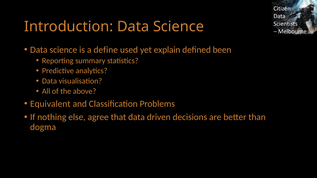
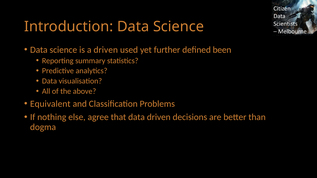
a define: define -> driven
explain: explain -> further
